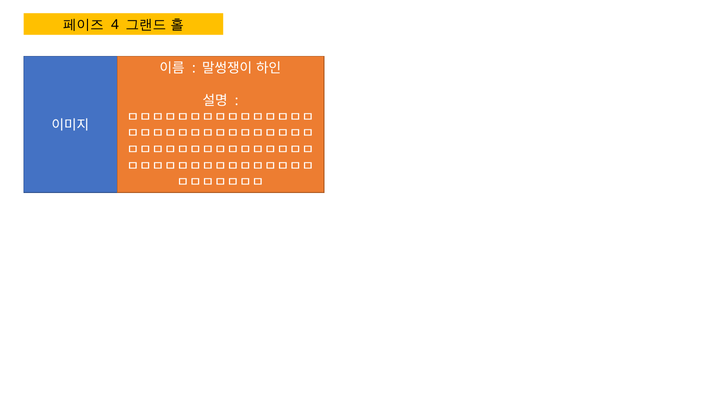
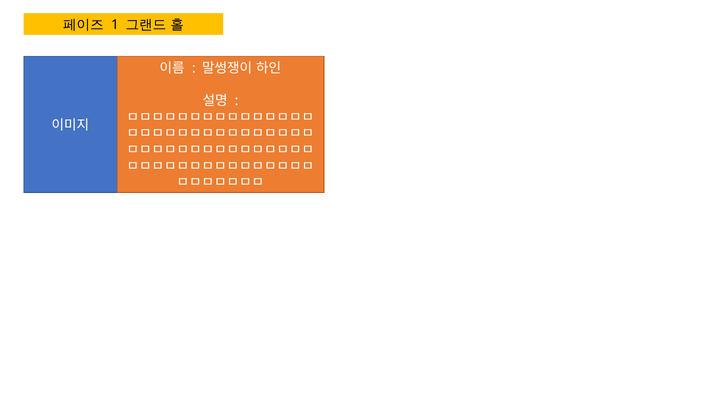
4: 4 -> 1
